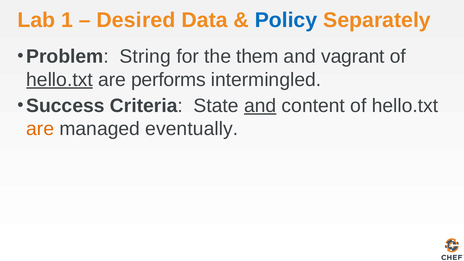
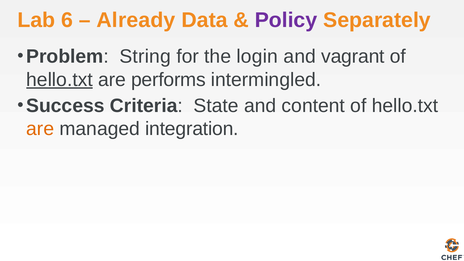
1: 1 -> 6
Desired: Desired -> Already
Policy colour: blue -> purple
them: them -> login
and at (260, 106) underline: present -> none
eventually: eventually -> integration
